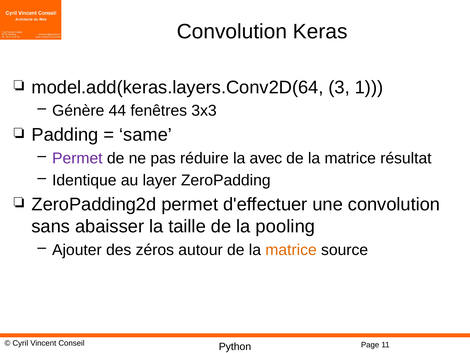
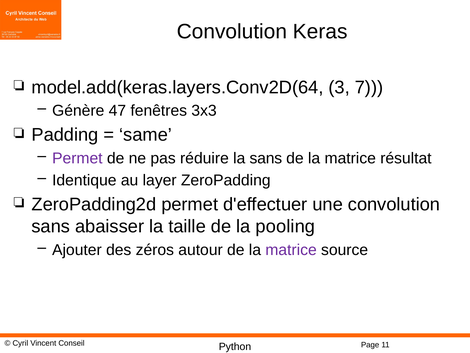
1: 1 -> 7
44: 44 -> 47
la avec: avec -> sans
matrice at (291, 249) colour: orange -> purple
